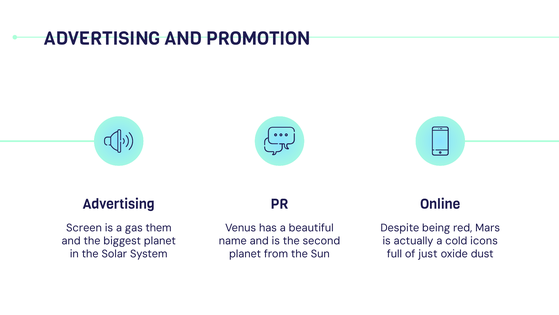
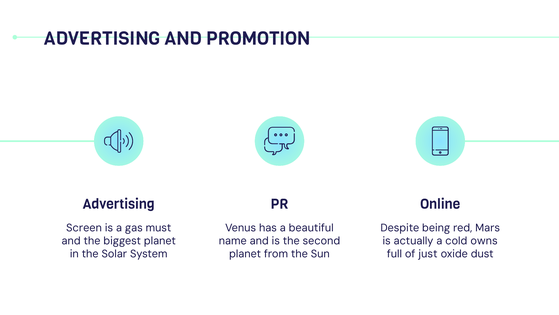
them: them -> must
icons: icons -> owns
